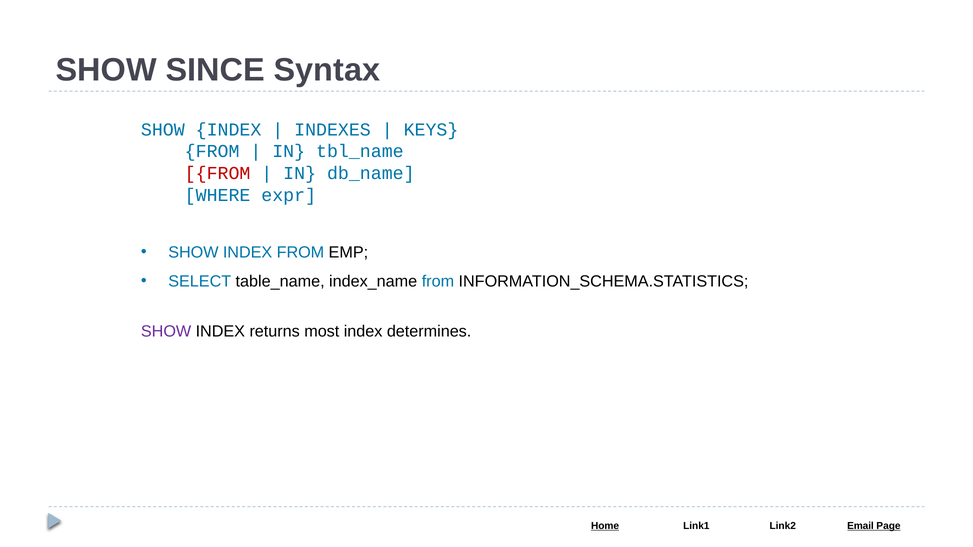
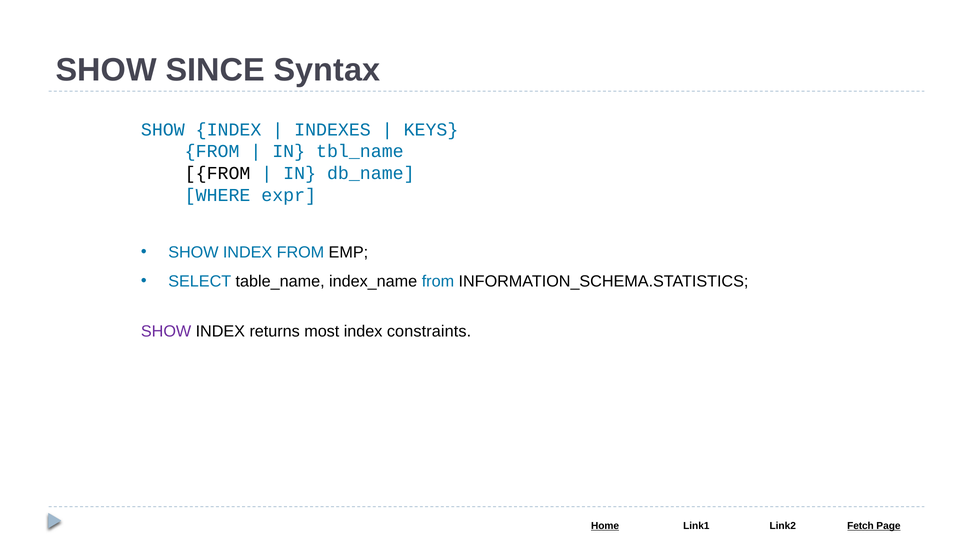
FROM at (218, 173) colour: red -> black
determines: determines -> constraints
Email: Email -> Fetch
